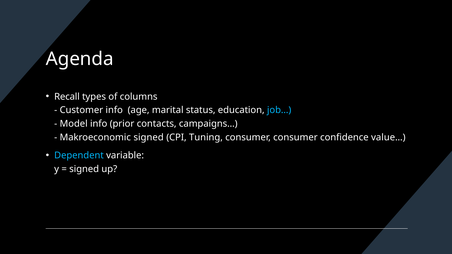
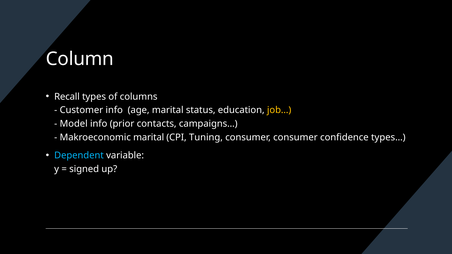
Agenda: Agenda -> Column
job… colour: light blue -> yellow
Makroeconomic signed: signed -> marital
value…: value… -> types…
